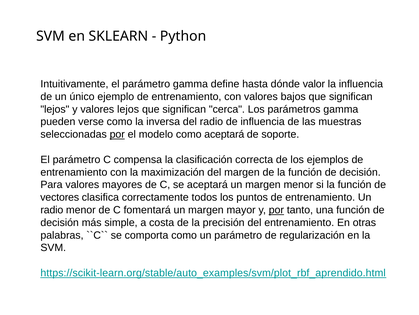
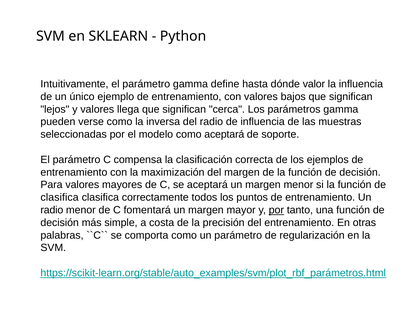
valores lejos: lejos -> llega
por at (117, 134) underline: present -> none
vectores at (60, 197): vectores -> clasifica
https://scikit-learn.org/stable/auto_examples/svm/plot_rbf_aprendido.html: https://scikit-learn.org/stable/auto_examples/svm/plot_rbf_aprendido.html -> https://scikit-learn.org/stable/auto_examples/svm/plot_rbf_parámetros.html
